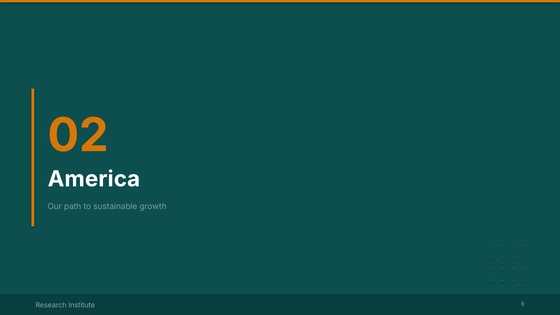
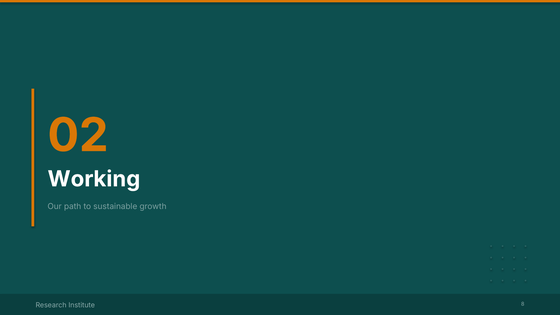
America: America -> Working
